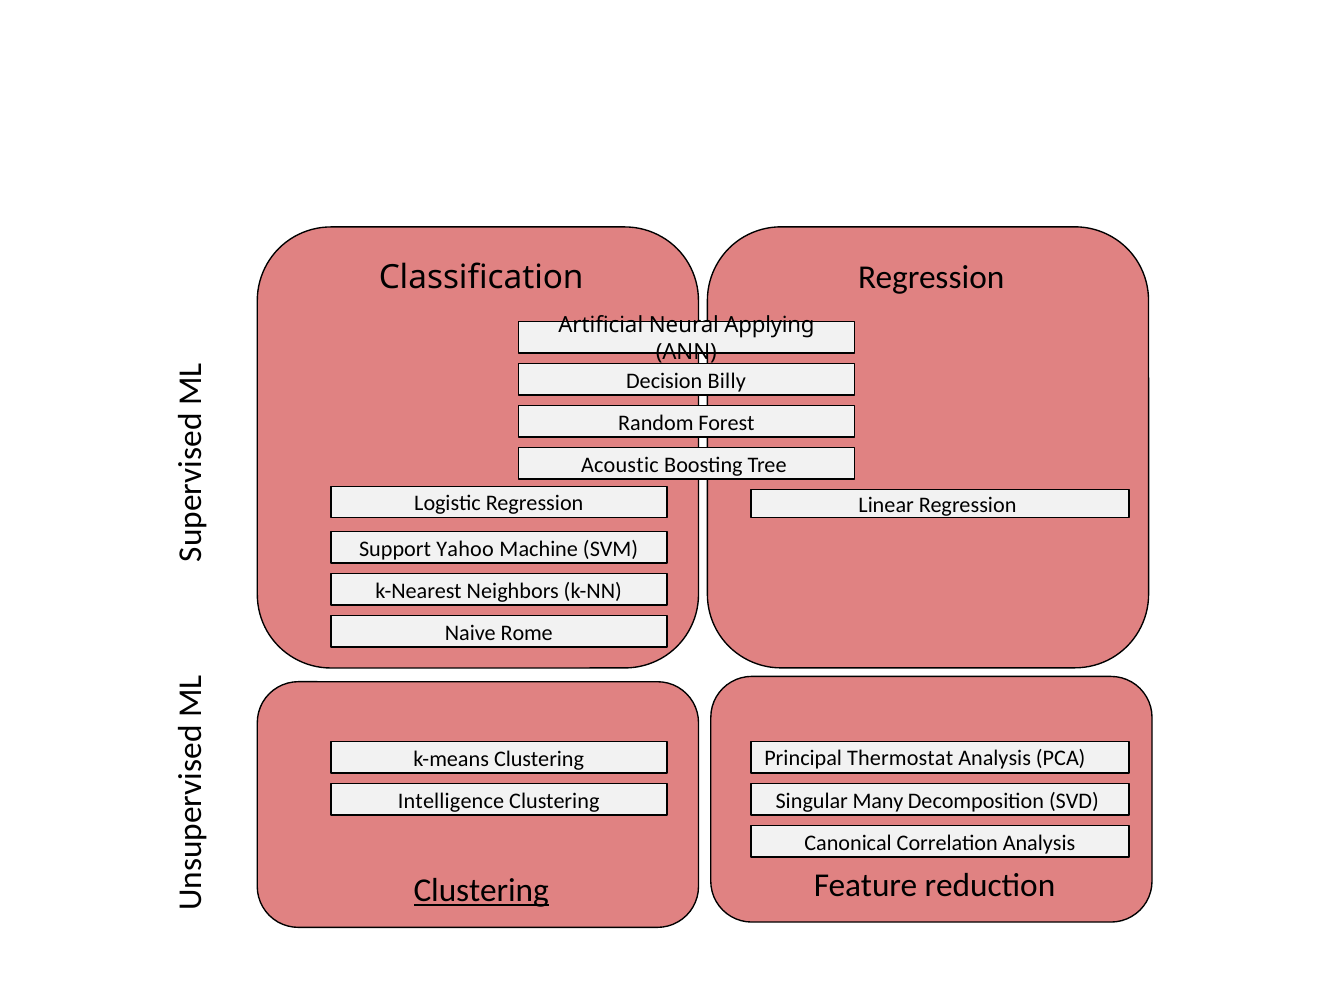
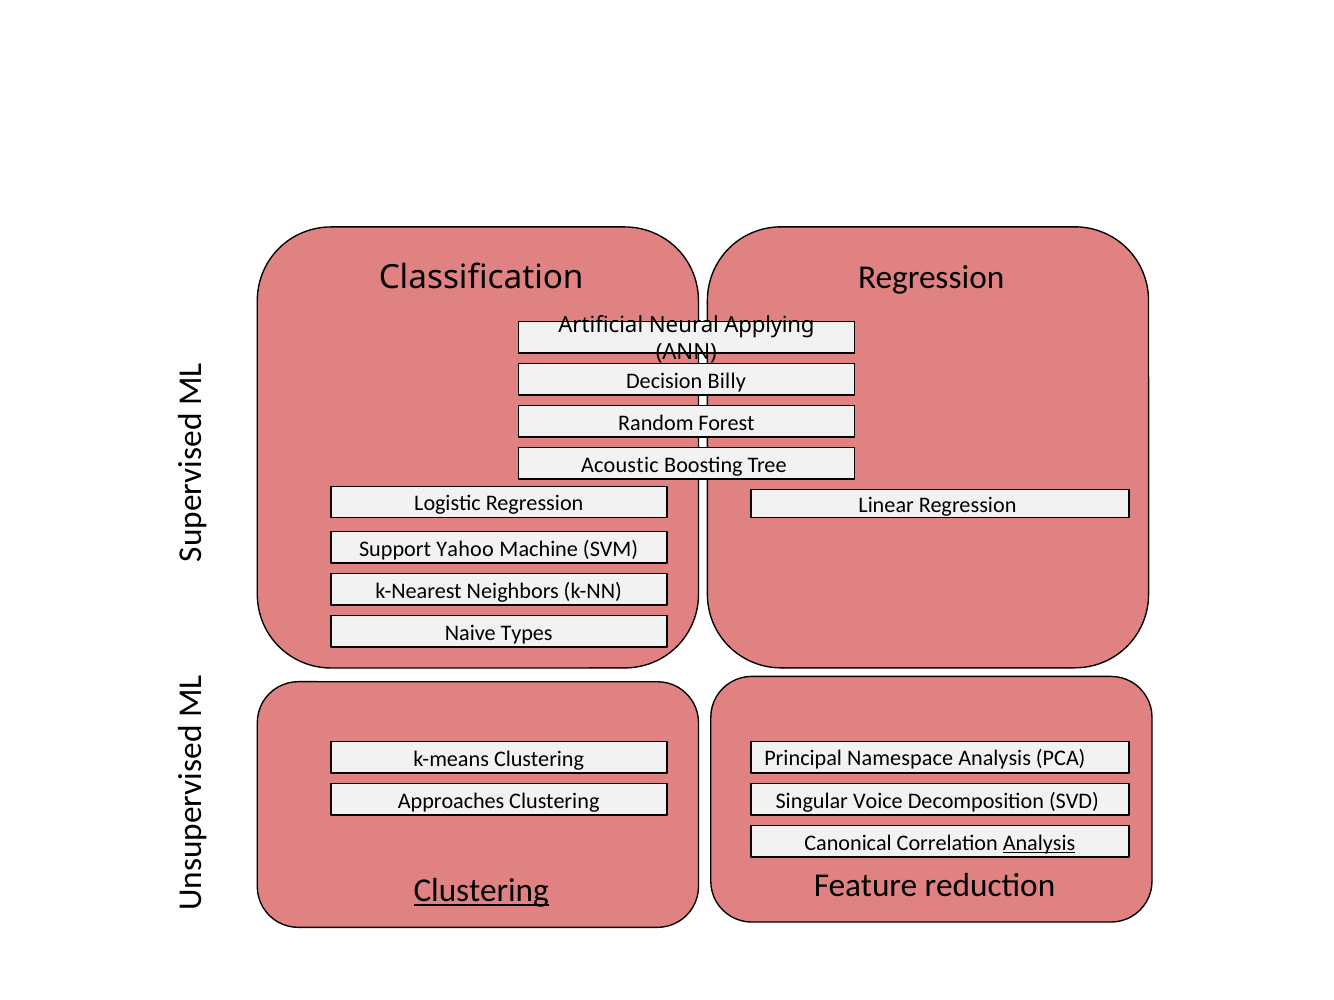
Rome: Rome -> Types
Thermostat: Thermostat -> Namespace
Intelligence: Intelligence -> Approaches
Many: Many -> Voice
Analysis at (1039, 843) underline: none -> present
